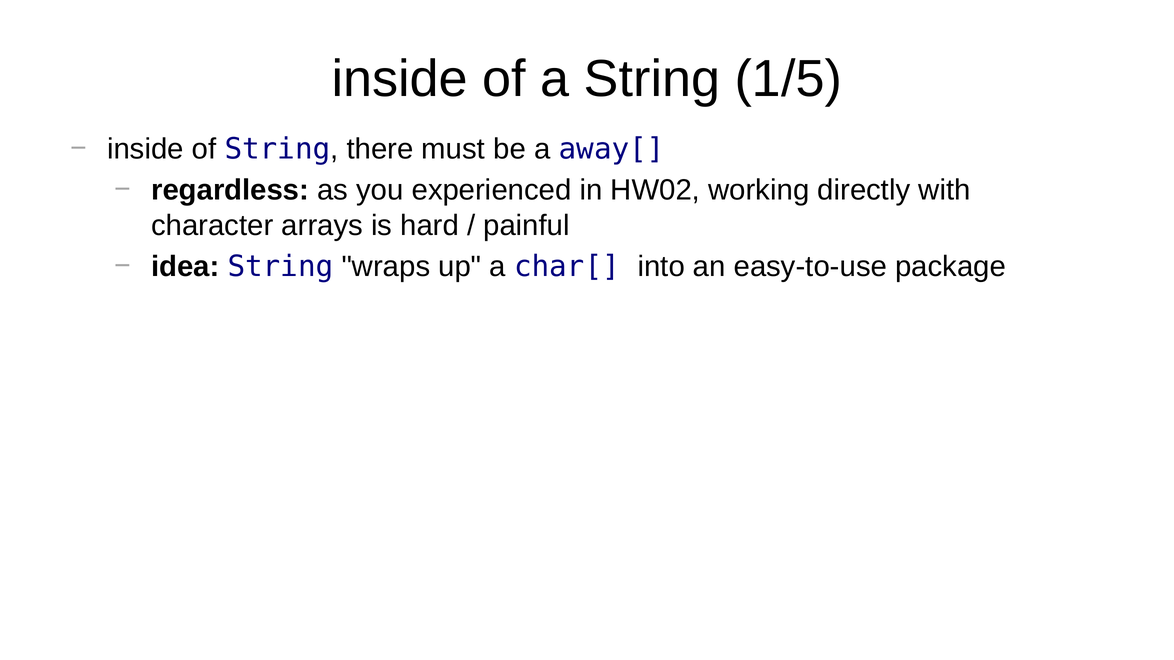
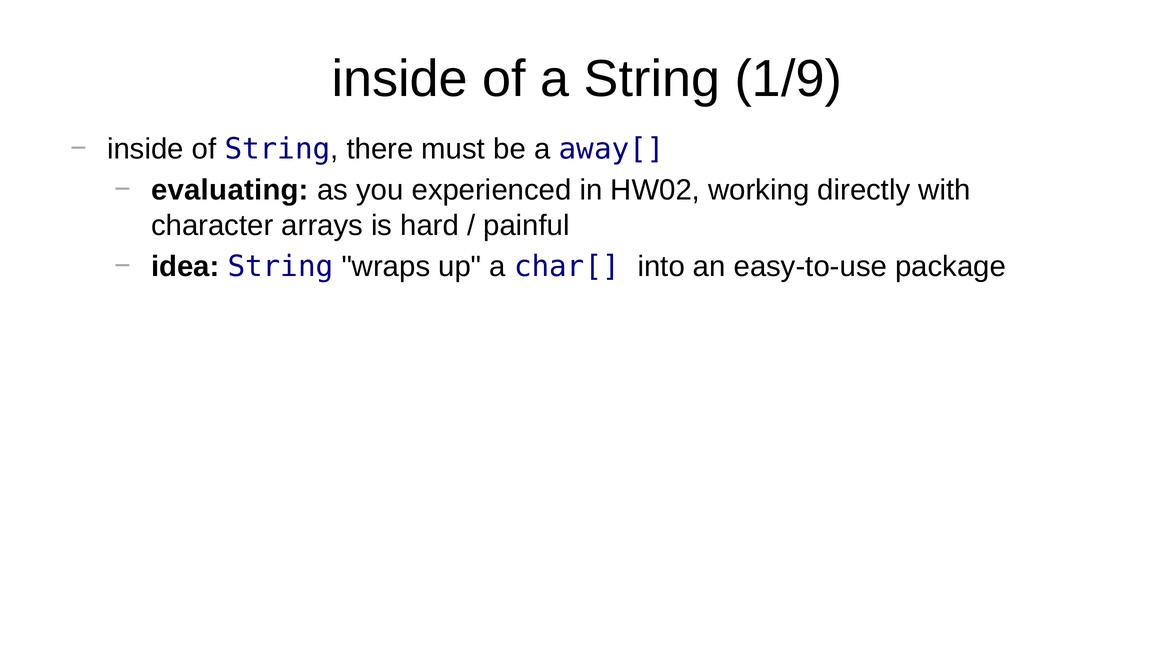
1/5: 1/5 -> 1/9
regardless: regardless -> evaluating
